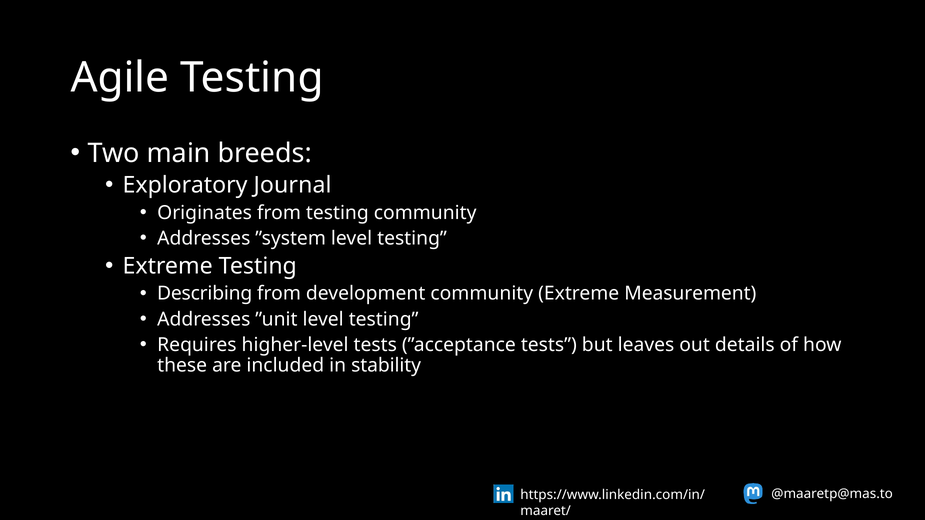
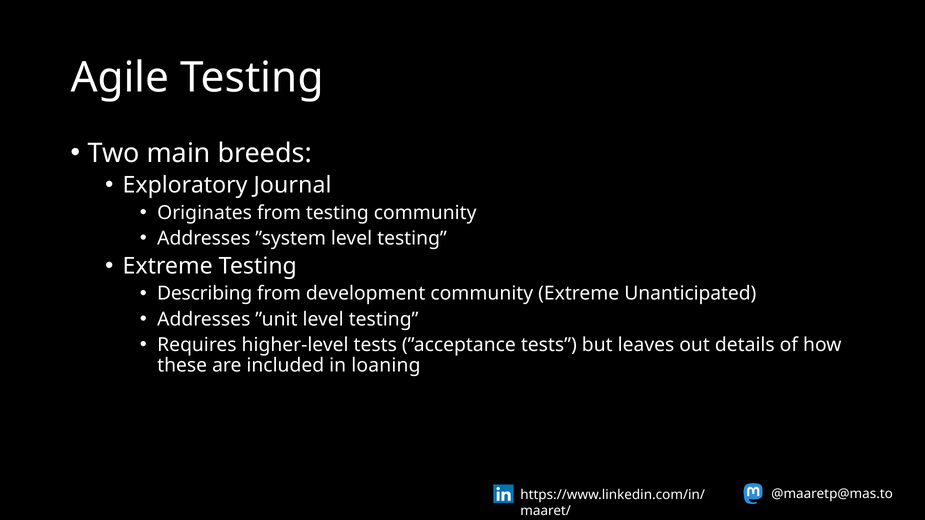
Measurement: Measurement -> Unanticipated
stability: stability -> loaning
